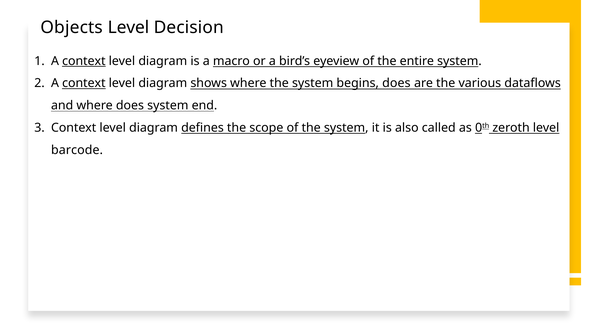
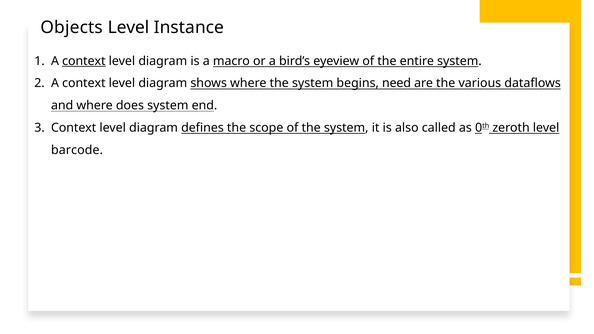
Decision: Decision -> Instance
context at (84, 83) underline: present -> none
begins does: does -> need
